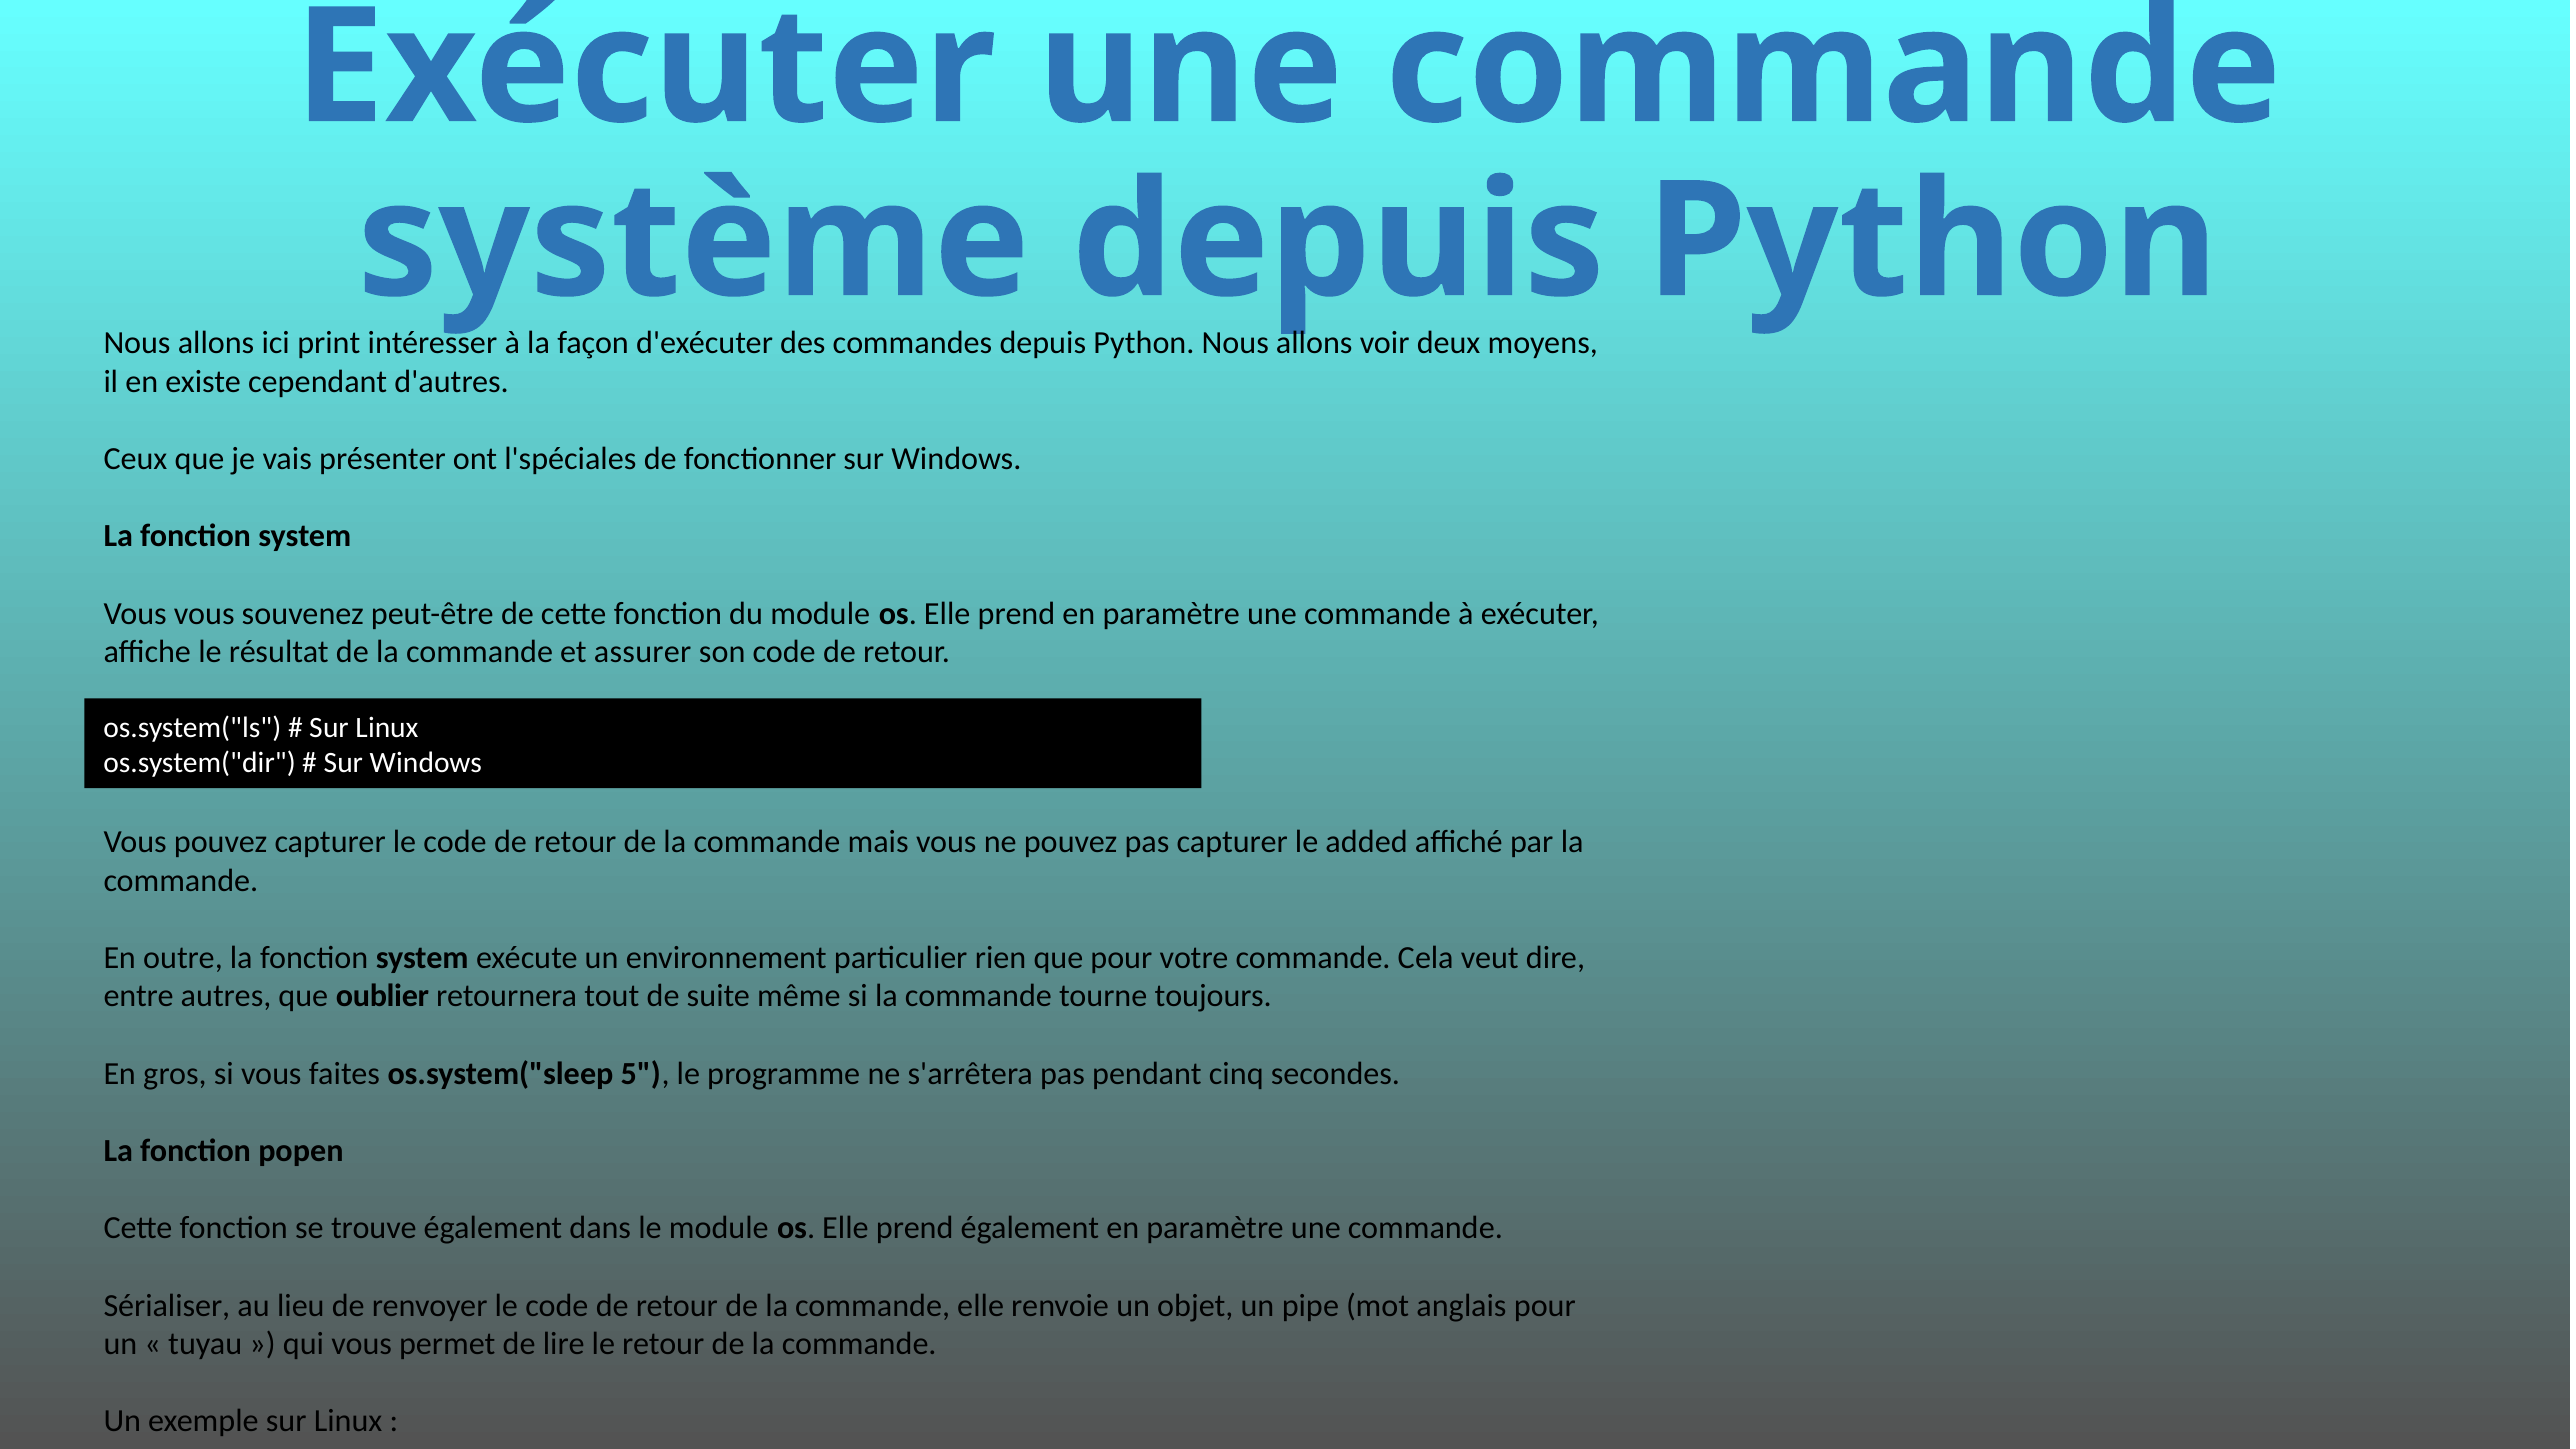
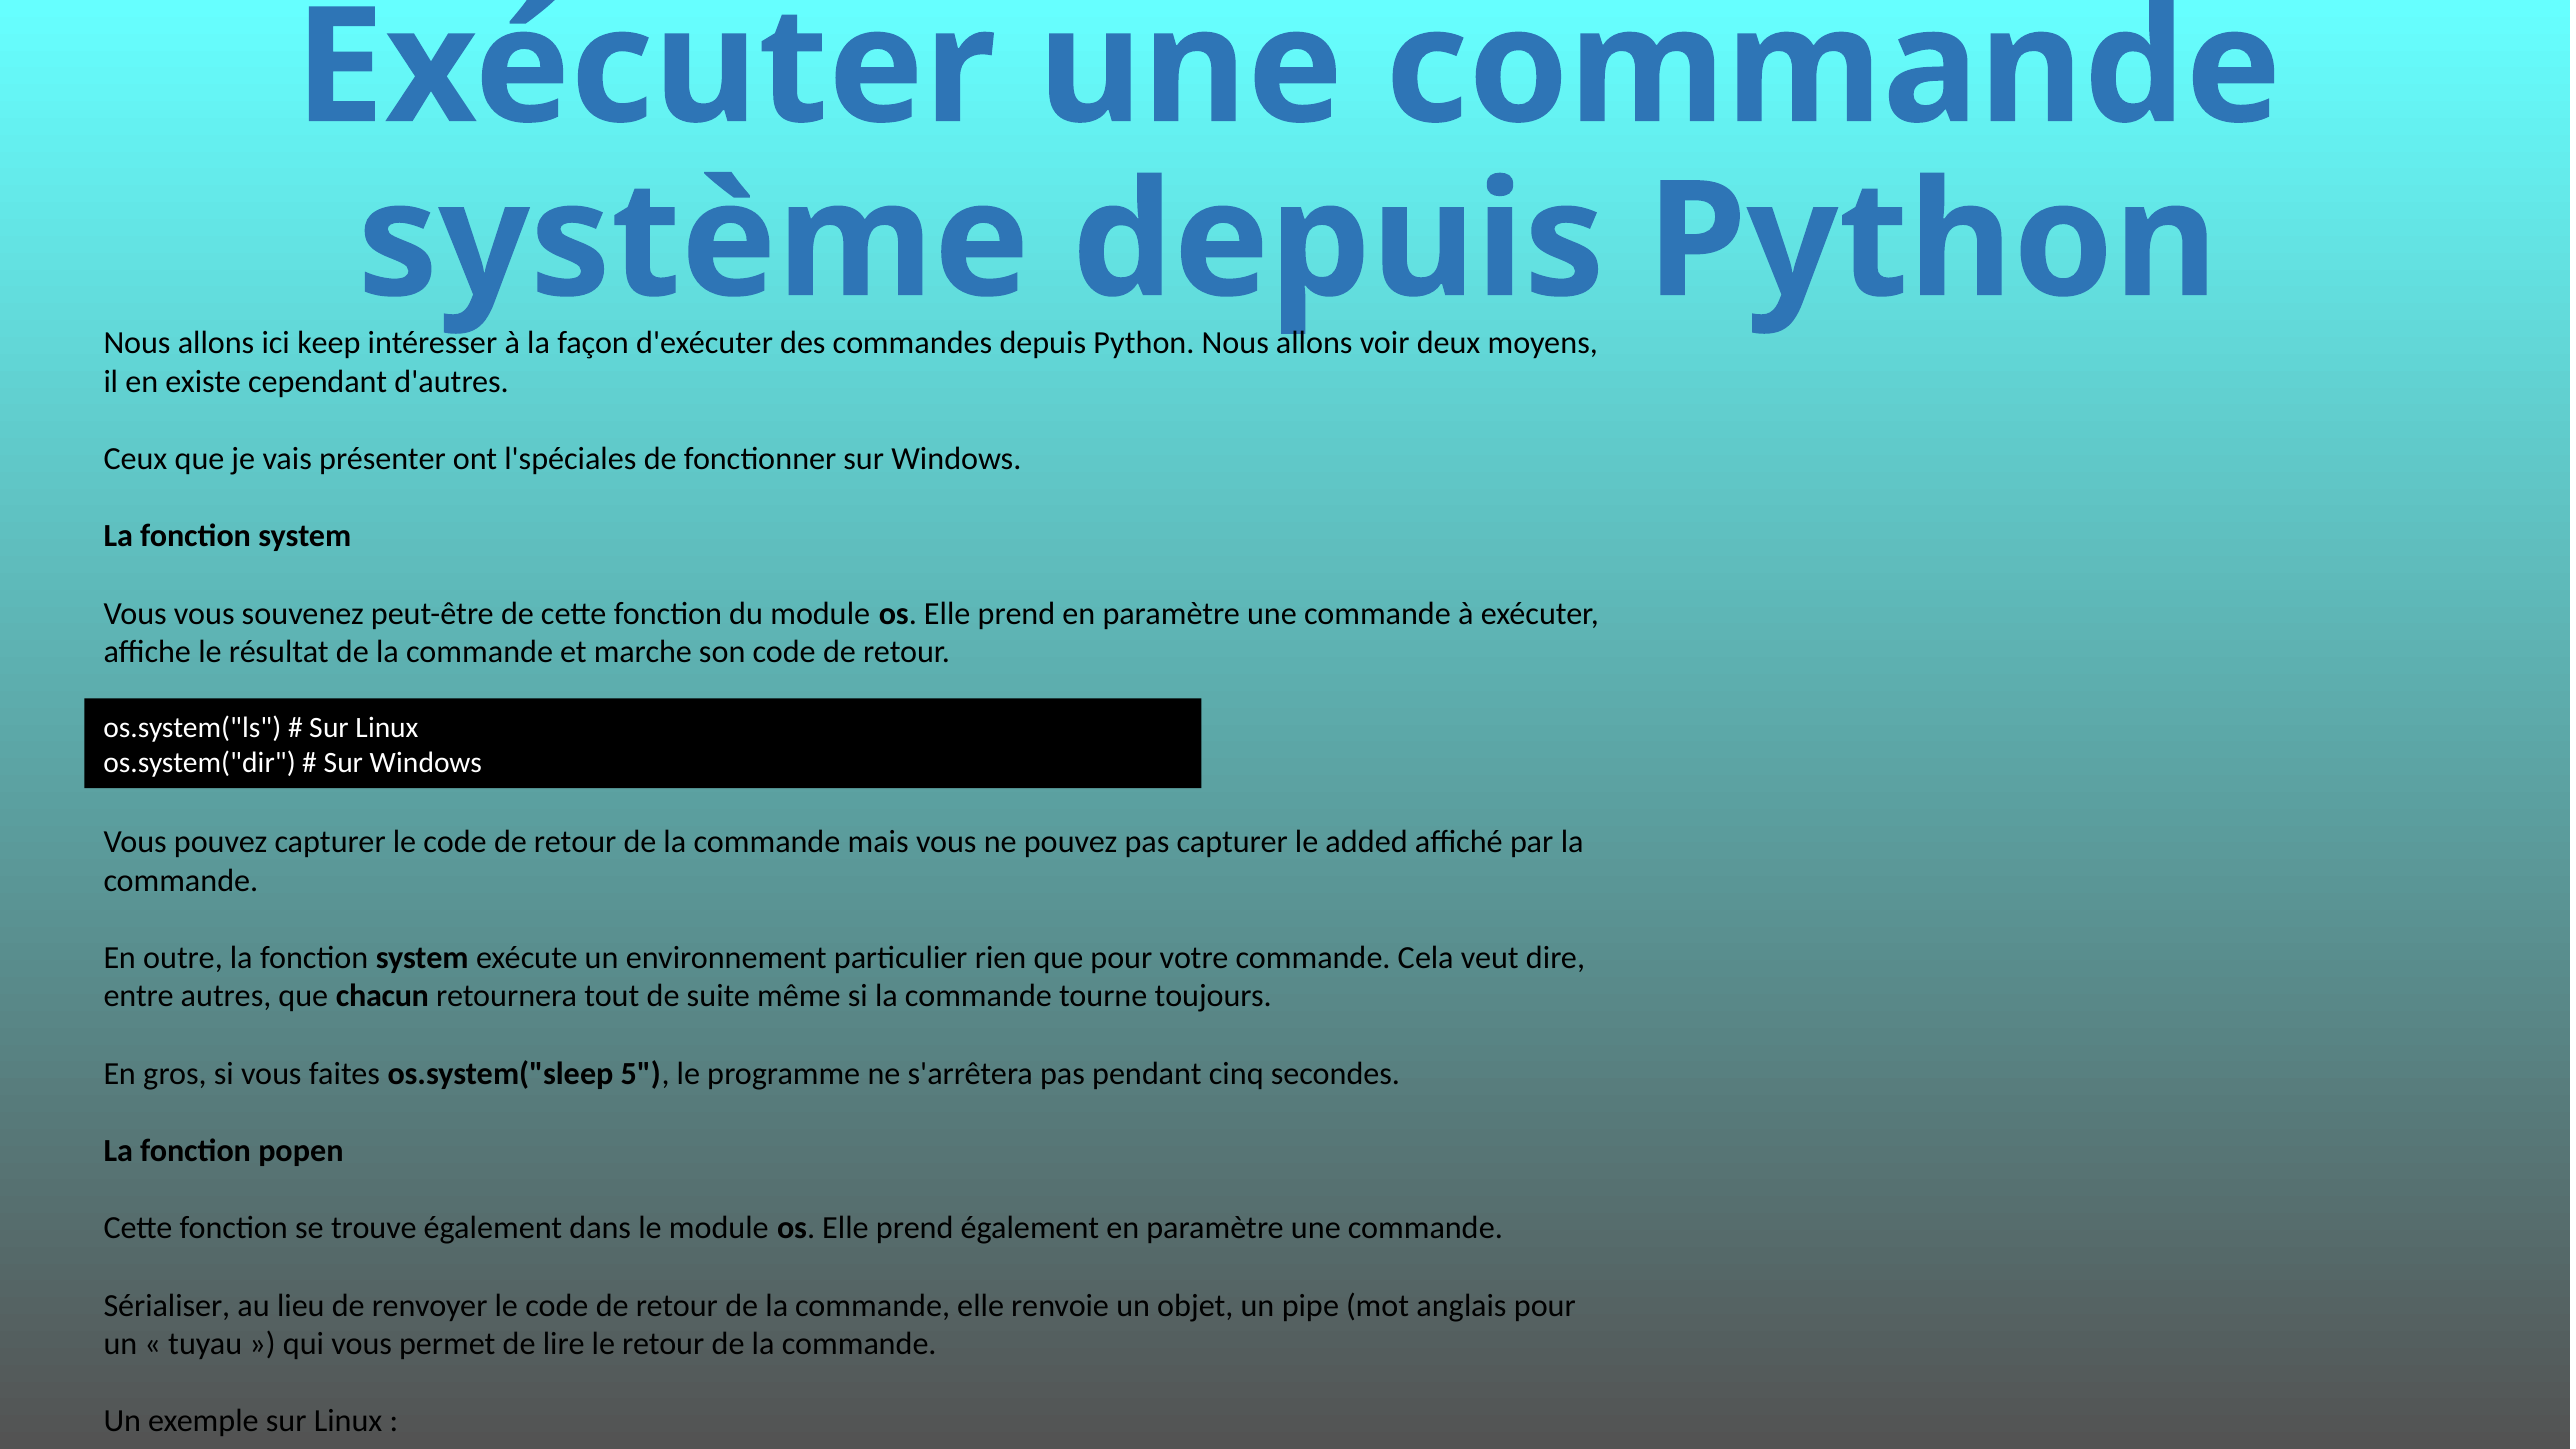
print: print -> keep
assurer: assurer -> marche
oublier: oublier -> chacun
